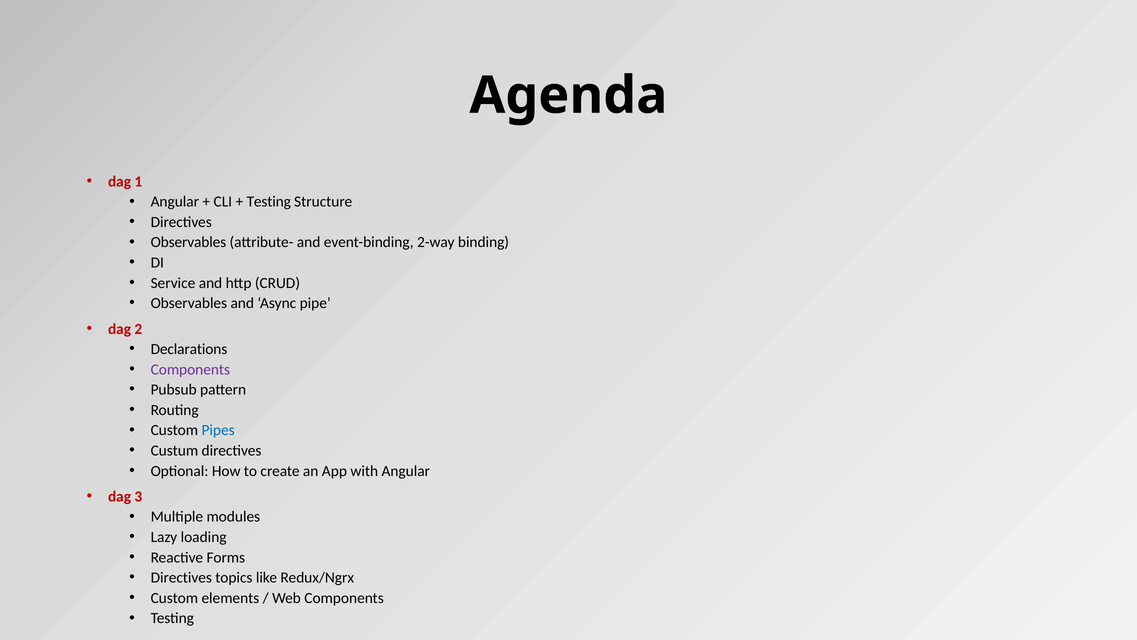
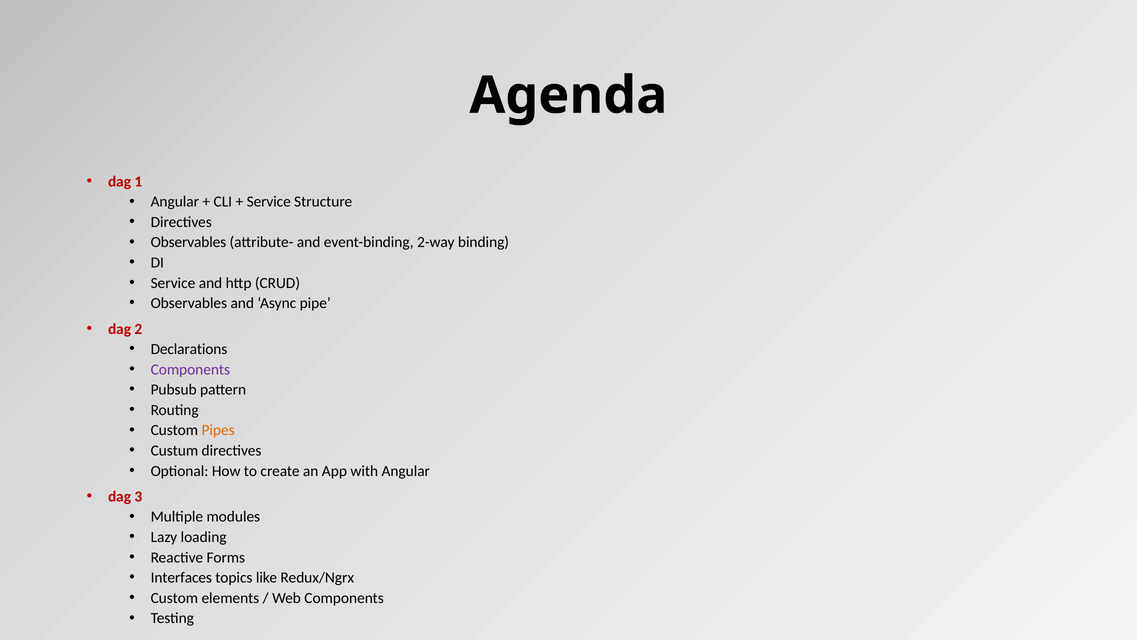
Testing at (269, 202): Testing -> Service
Pipes colour: blue -> orange
Directives at (181, 577): Directives -> Interfaces
